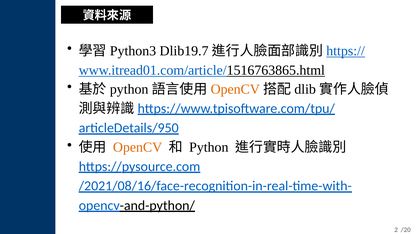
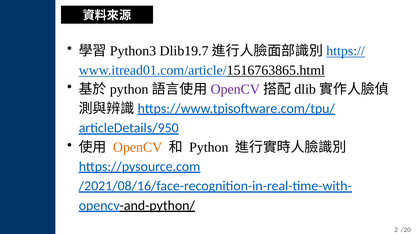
OpenCV at (235, 89) colour: orange -> purple
